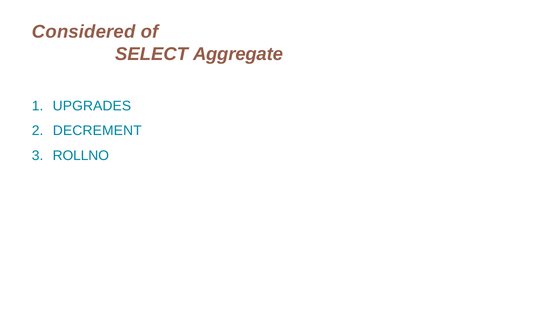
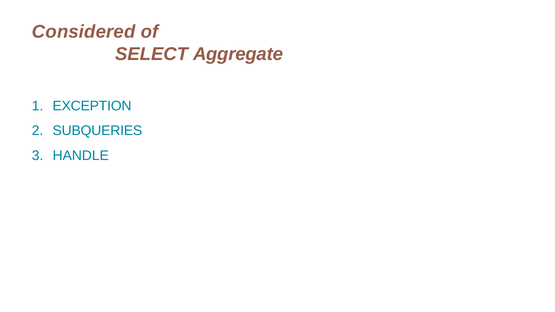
UPGRADES: UPGRADES -> EXCEPTION
DECREMENT: DECREMENT -> SUBQUERIES
ROLLNO: ROLLNO -> HANDLE
